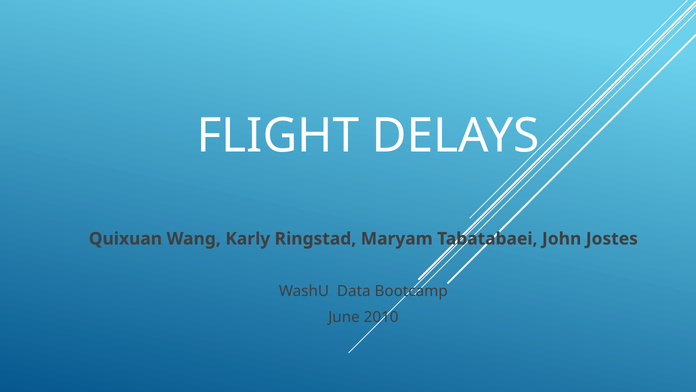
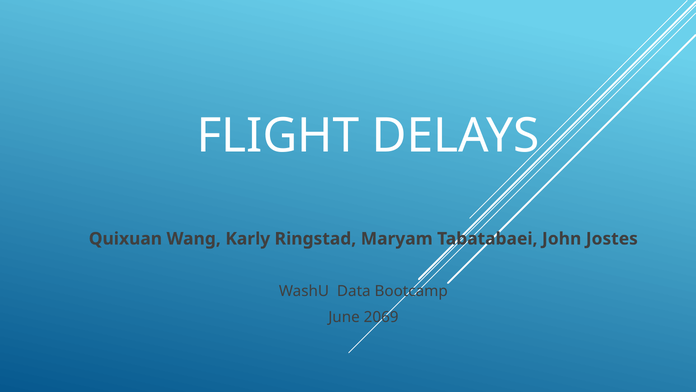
2010: 2010 -> 2069
